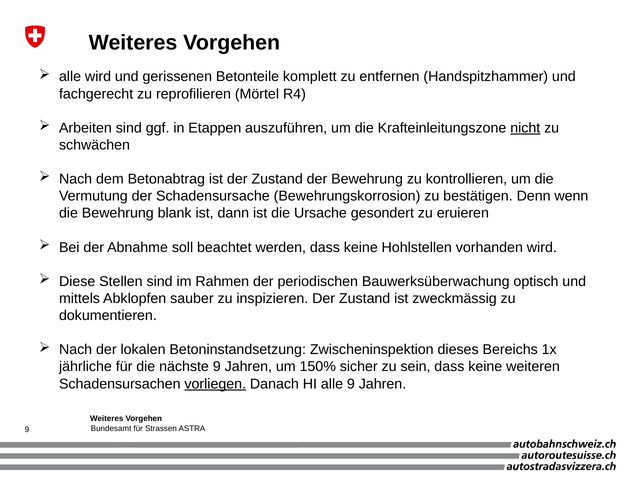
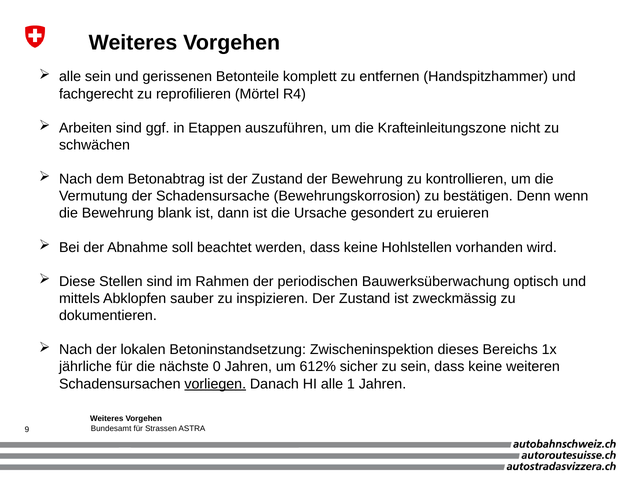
alle wird: wird -> sein
nicht underline: present -> none
nächste 9: 9 -> 0
150%: 150% -> 612%
alle 9: 9 -> 1
